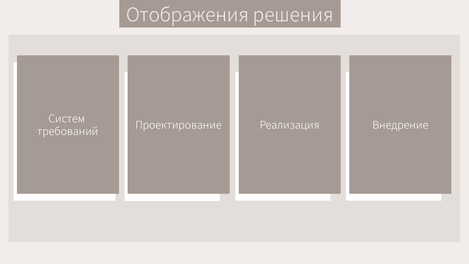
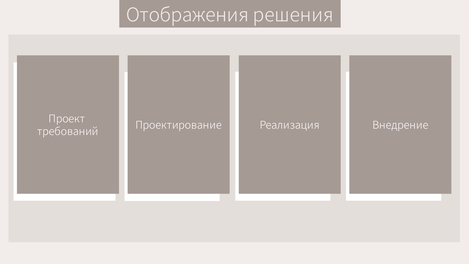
Систем: Систем -> Проект
